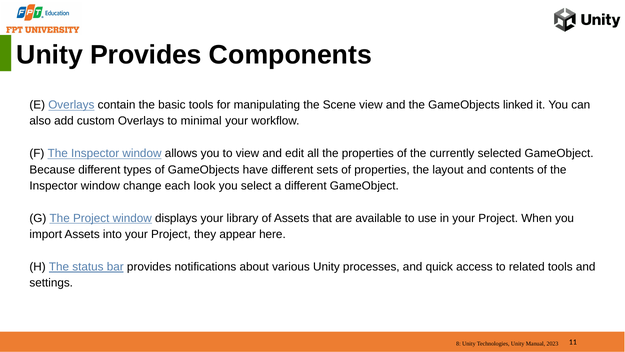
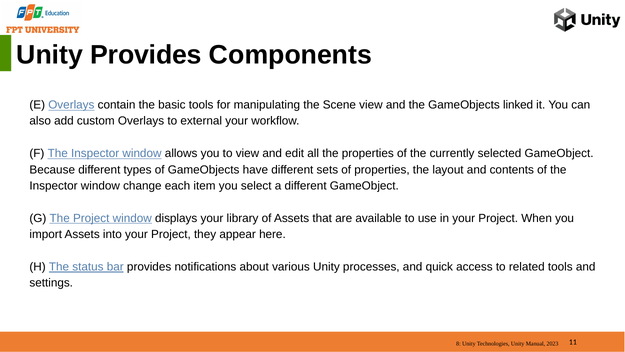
minimal: minimal -> external
look: look -> item
